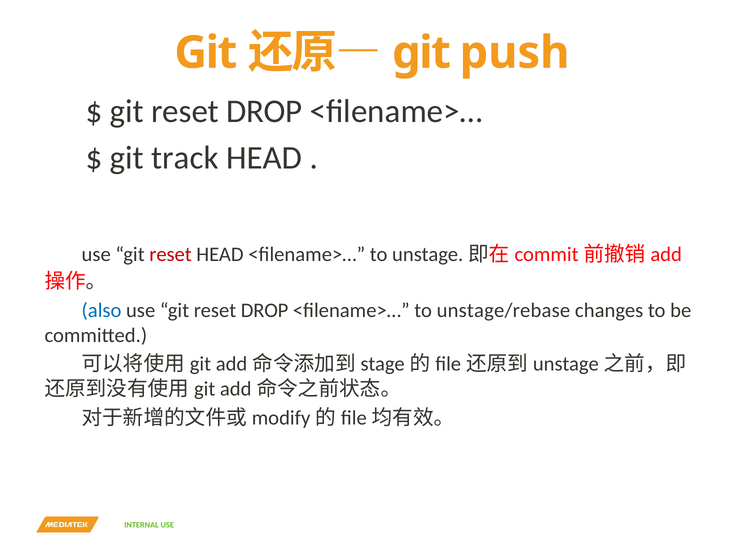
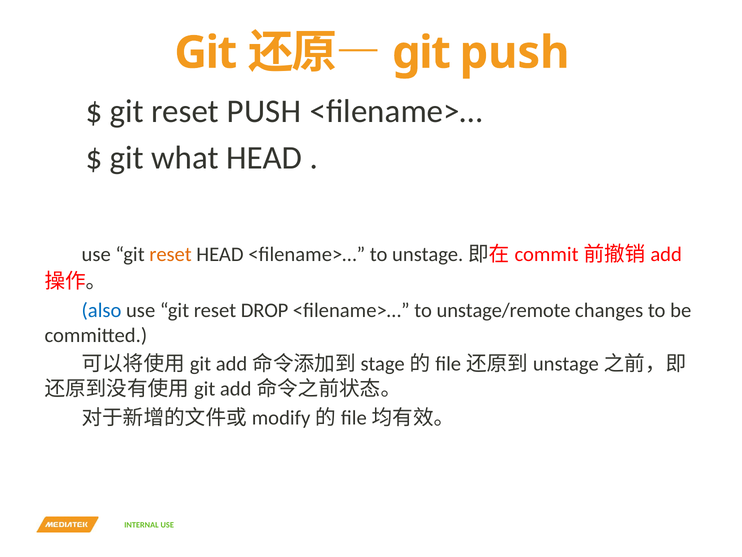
DROP at (264, 111): DROP -> PUSH
track: track -> what
reset at (170, 254) colour: red -> orange
unstage/rebase: unstage/rebase -> unstage/remote
